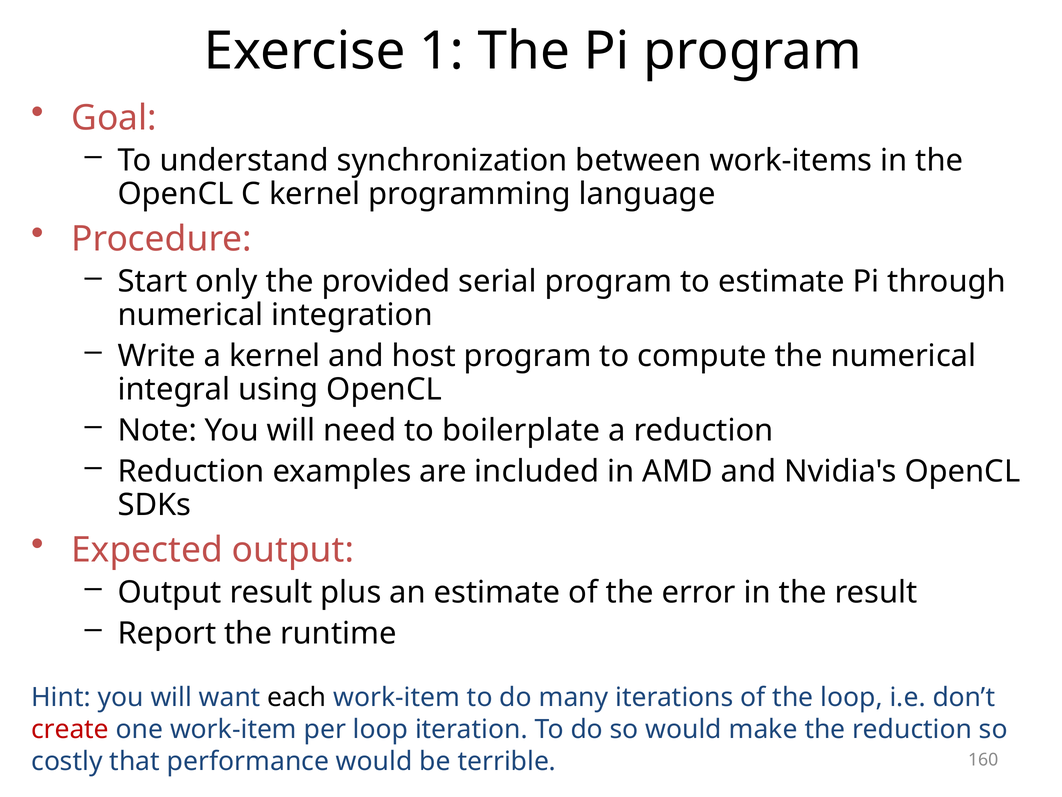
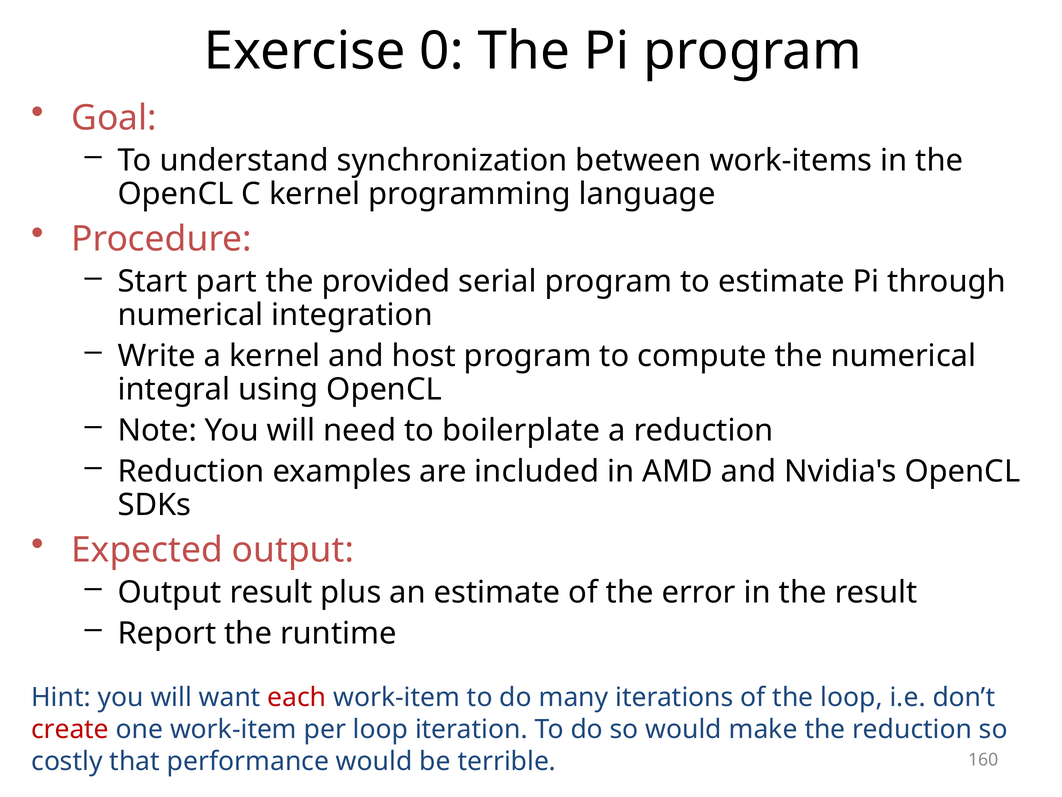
1: 1 -> 0
only: only -> part
each colour: black -> red
